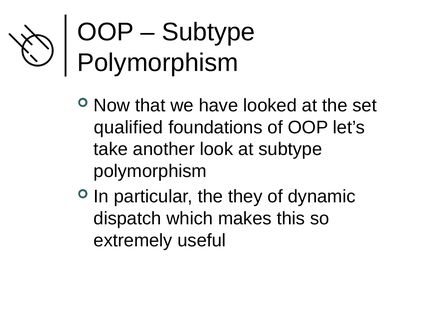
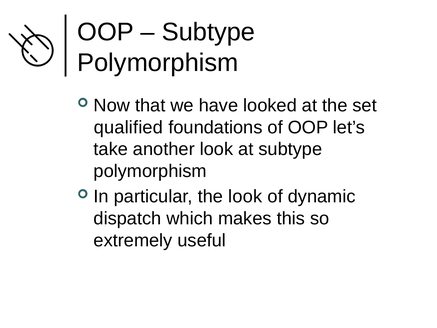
the they: they -> look
